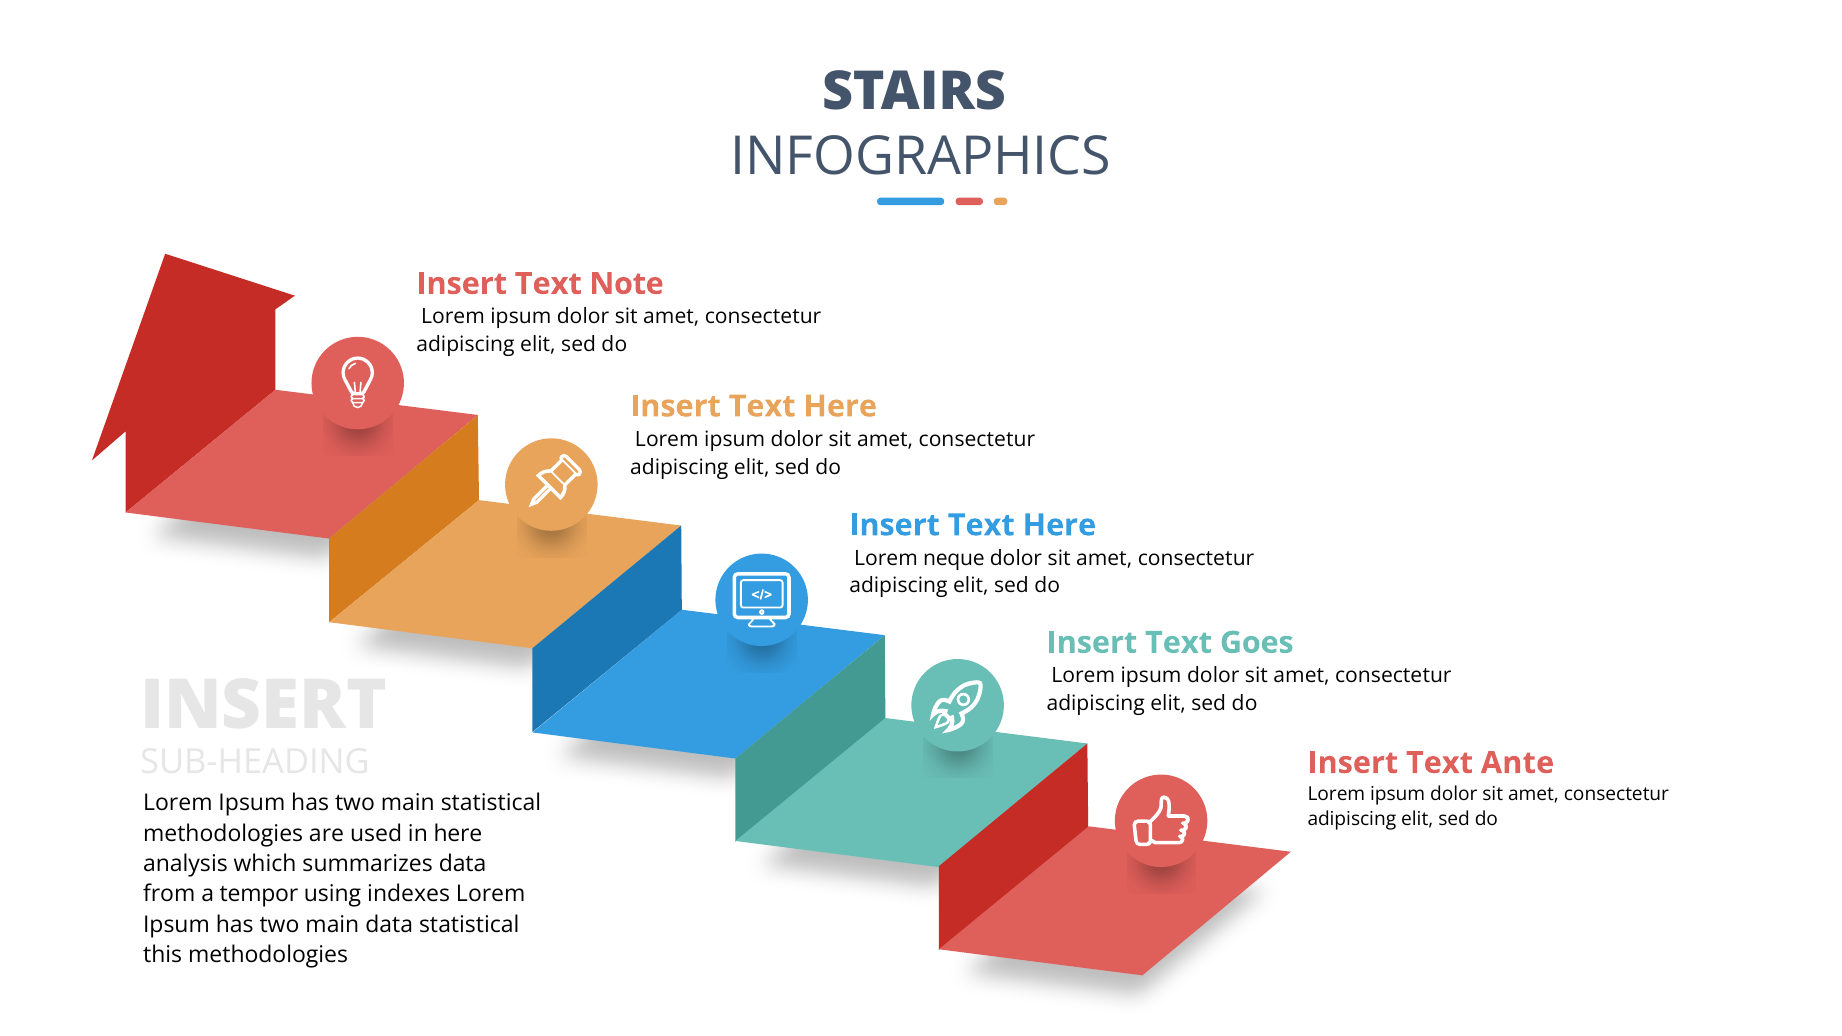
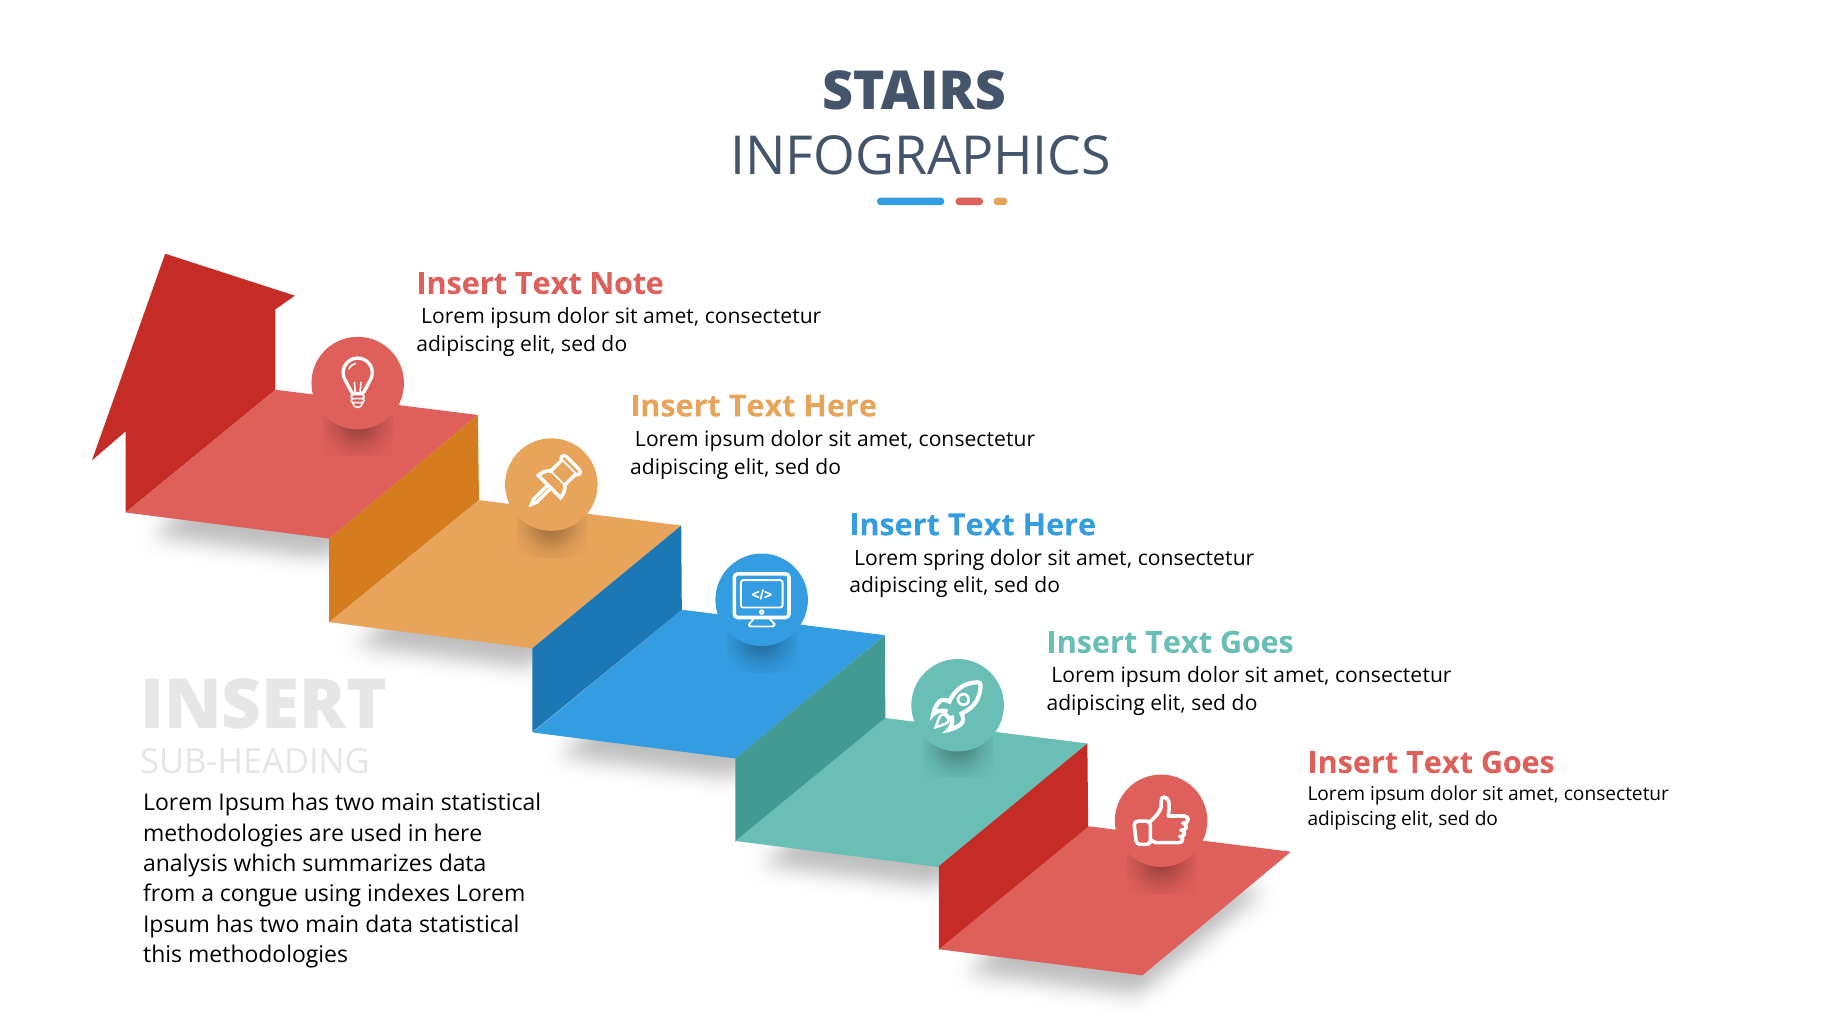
neque: neque -> spring
Ante at (1518, 763): Ante -> Goes
tempor: tempor -> congue
